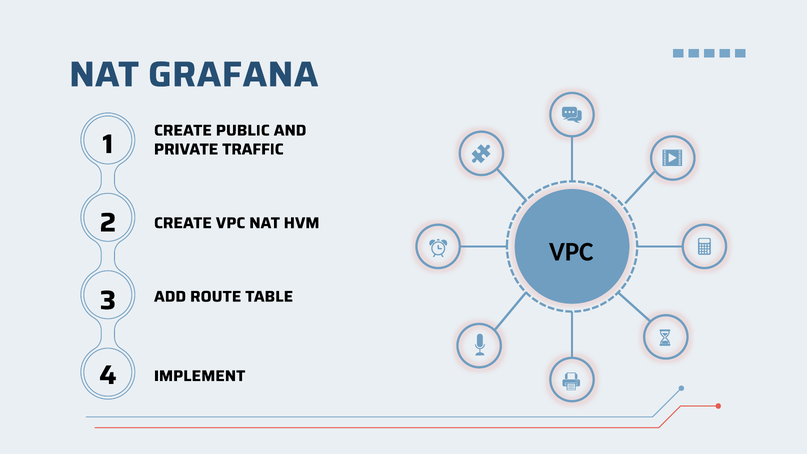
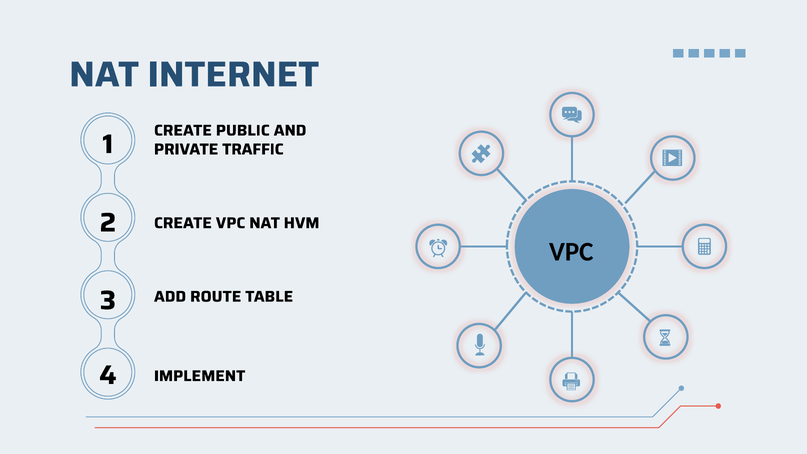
GRAFANA: GRAFANA -> INTERNET
